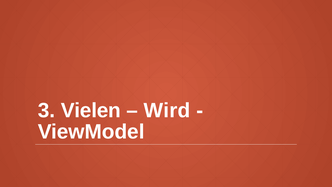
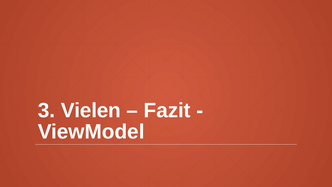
Wird: Wird -> Fazit
